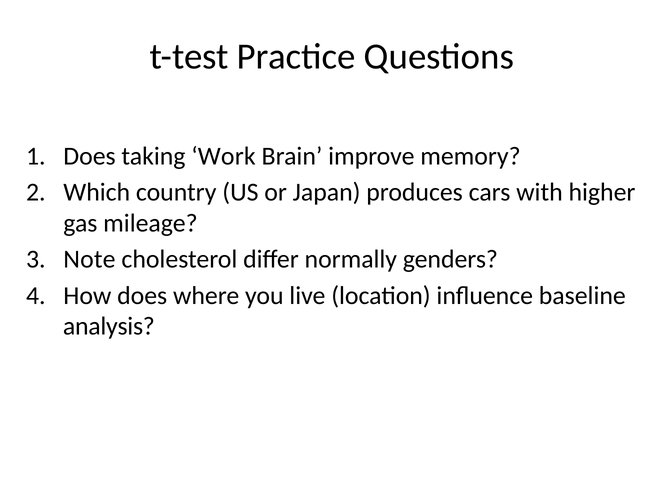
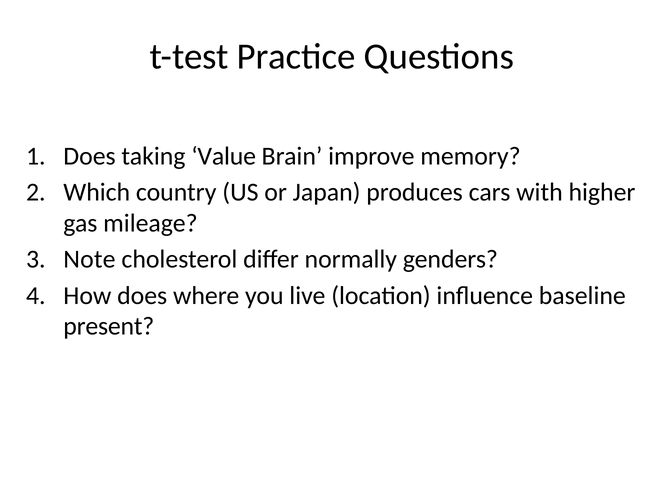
Work: Work -> Value
analysis: analysis -> present
